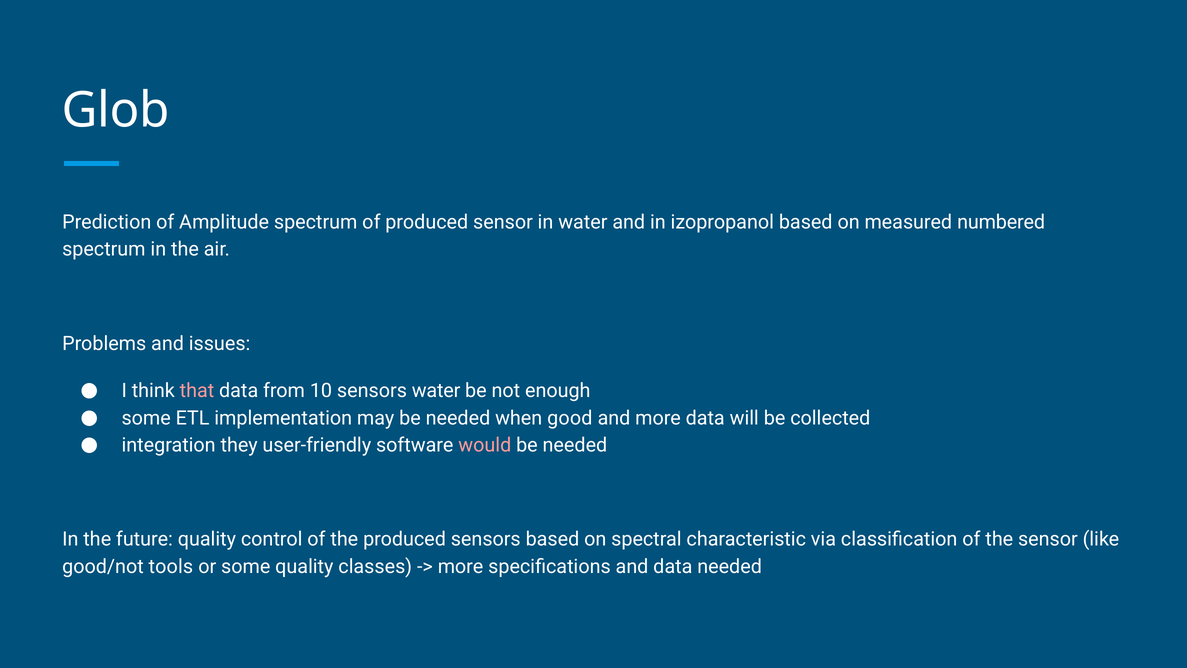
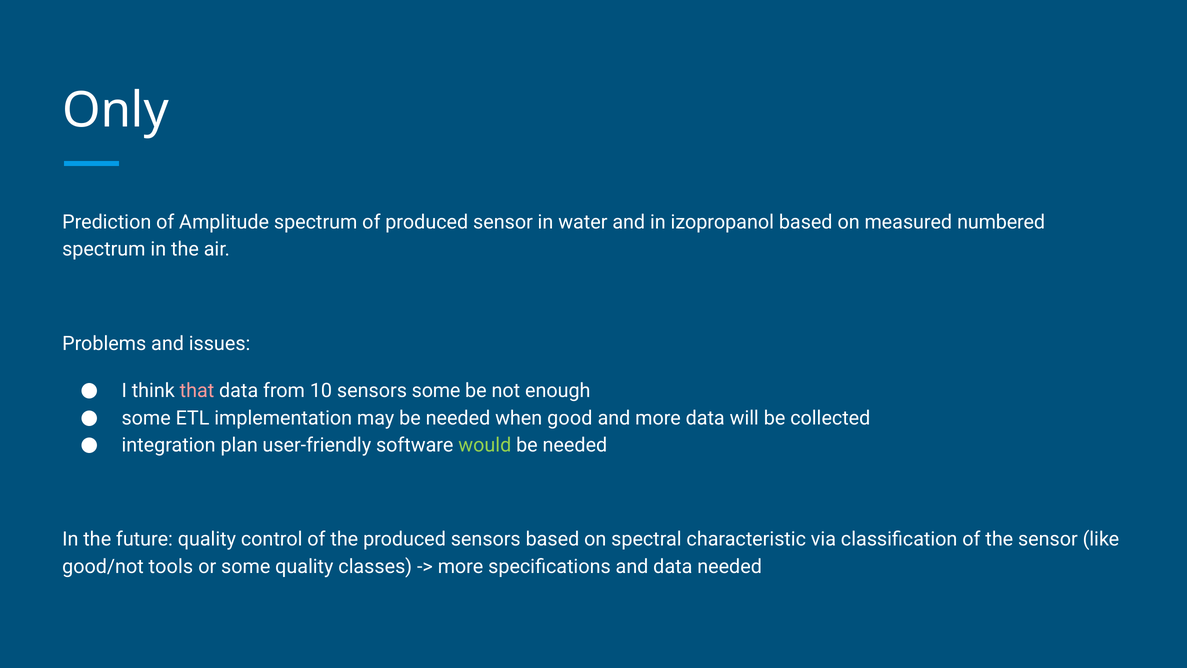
Glob: Glob -> Only
sensors water: water -> some
they: they -> plan
would colour: pink -> light green
